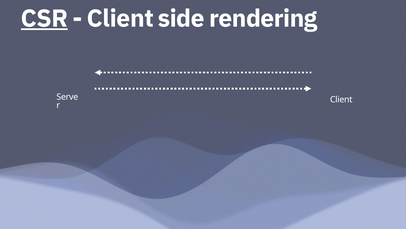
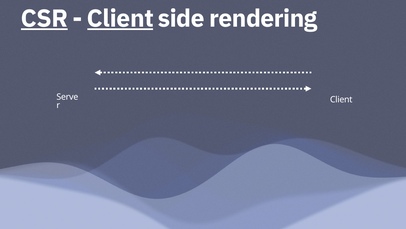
Client at (120, 19) underline: none -> present
